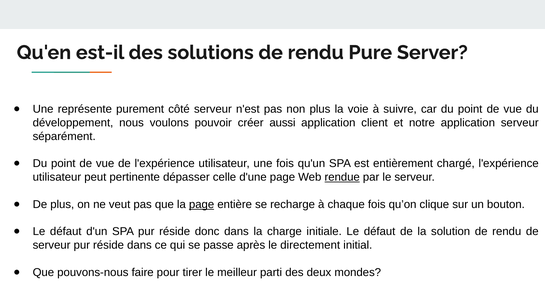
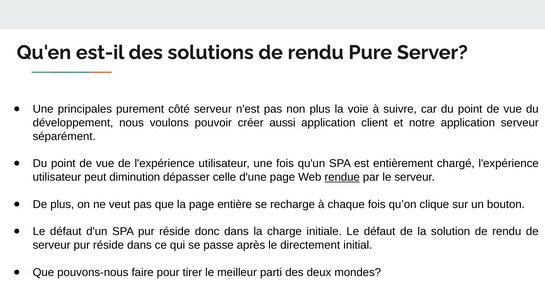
représente: représente -> principales
pertinente: pertinente -> diminution
page at (202, 205) underline: present -> none
